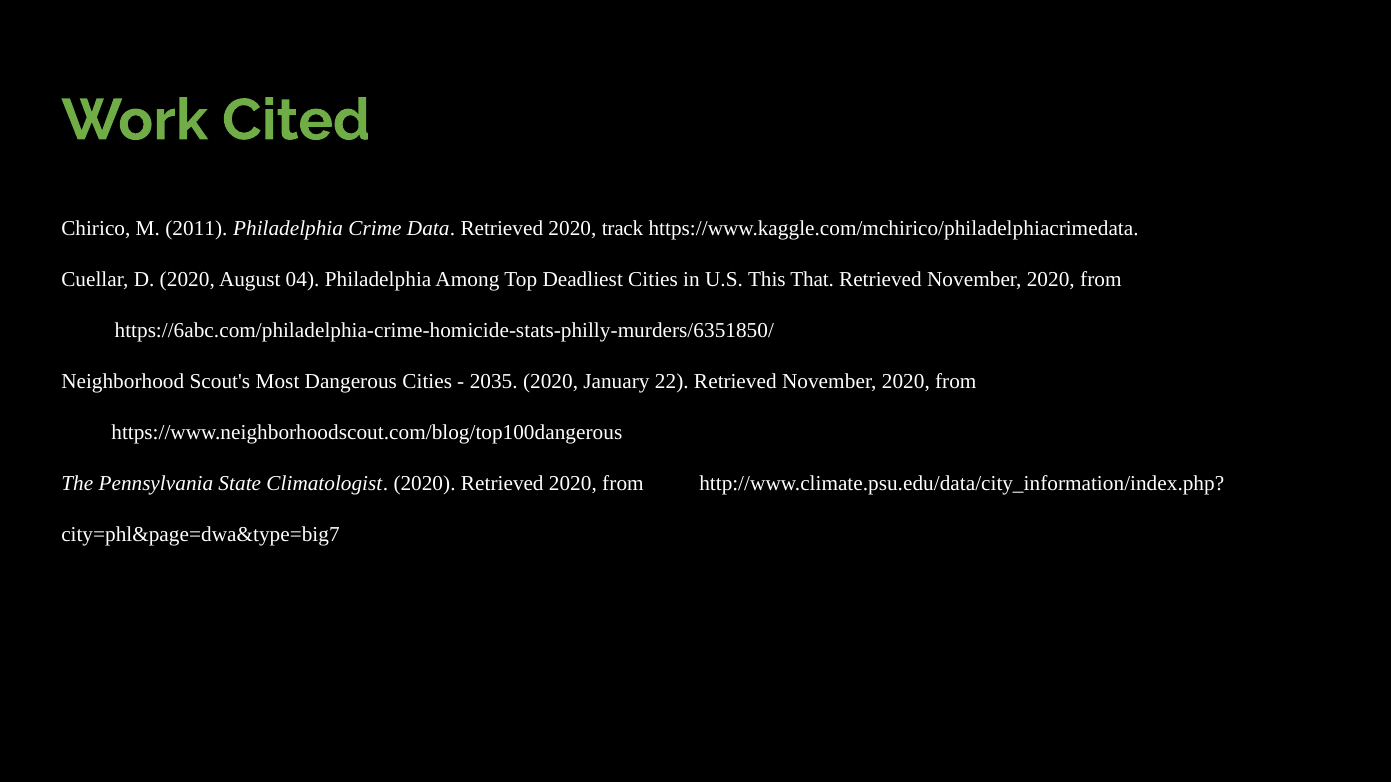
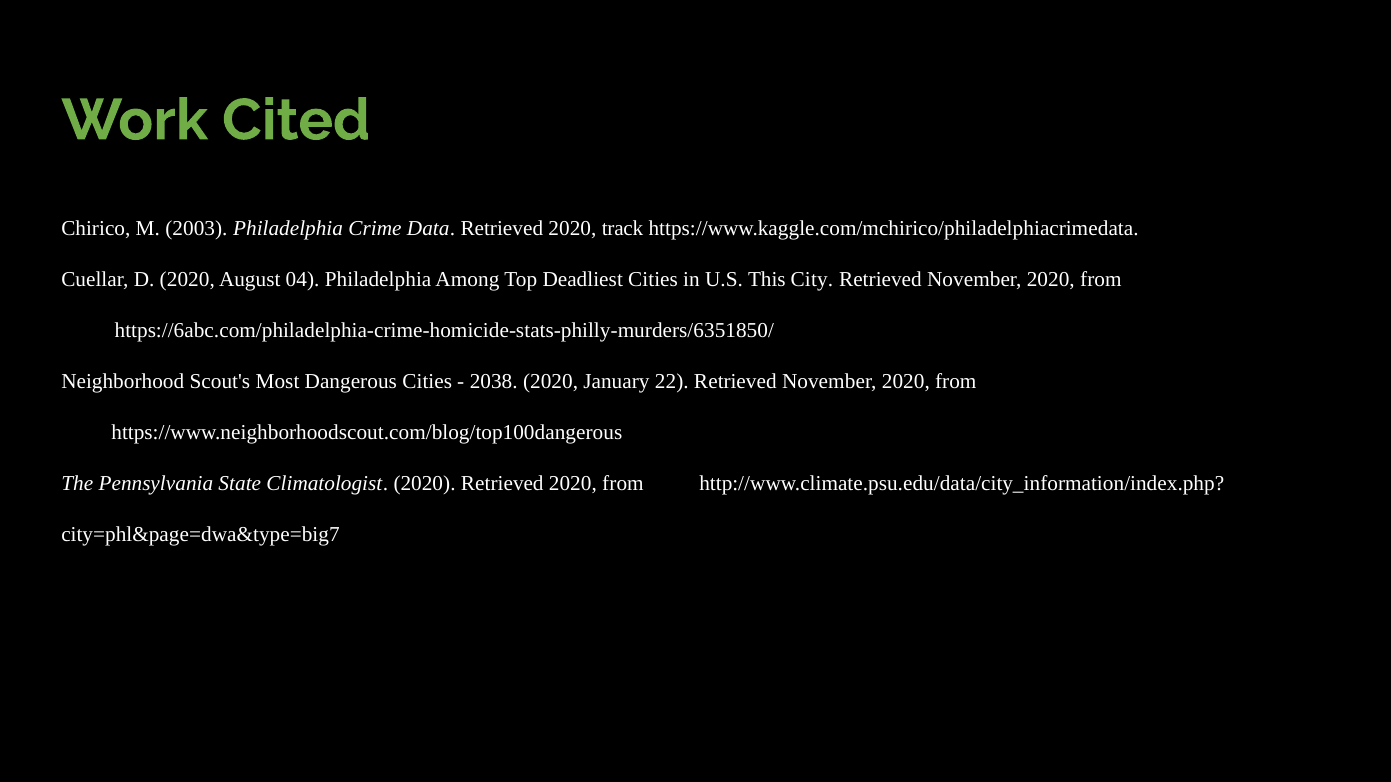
2011: 2011 -> 2003
That: That -> City
2035: 2035 -> 2038
